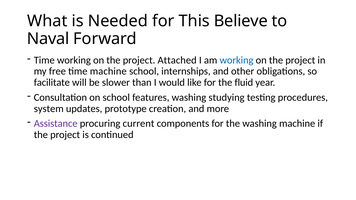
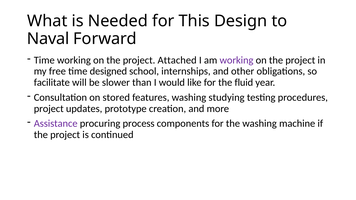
Believe: Believe -> Design
working at (236, 60) colour: blue -> purple
time machine: machine -> designed
on school: school -> stored
system at (49, 109): system -> project
current: current -> process
